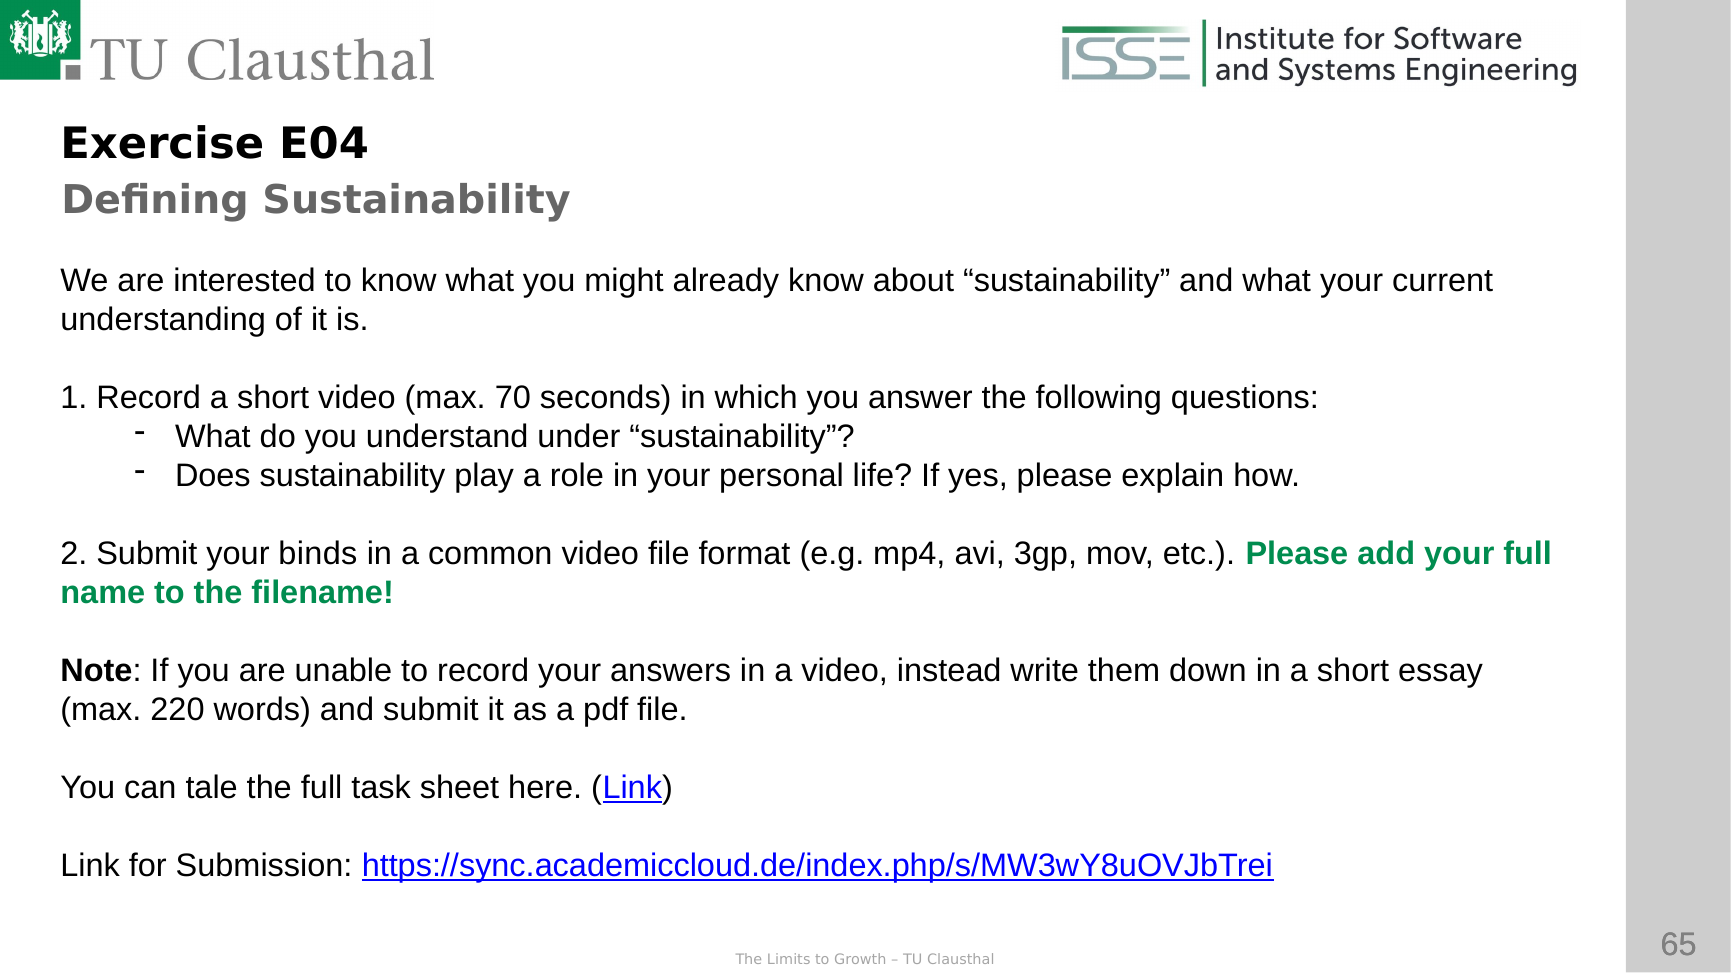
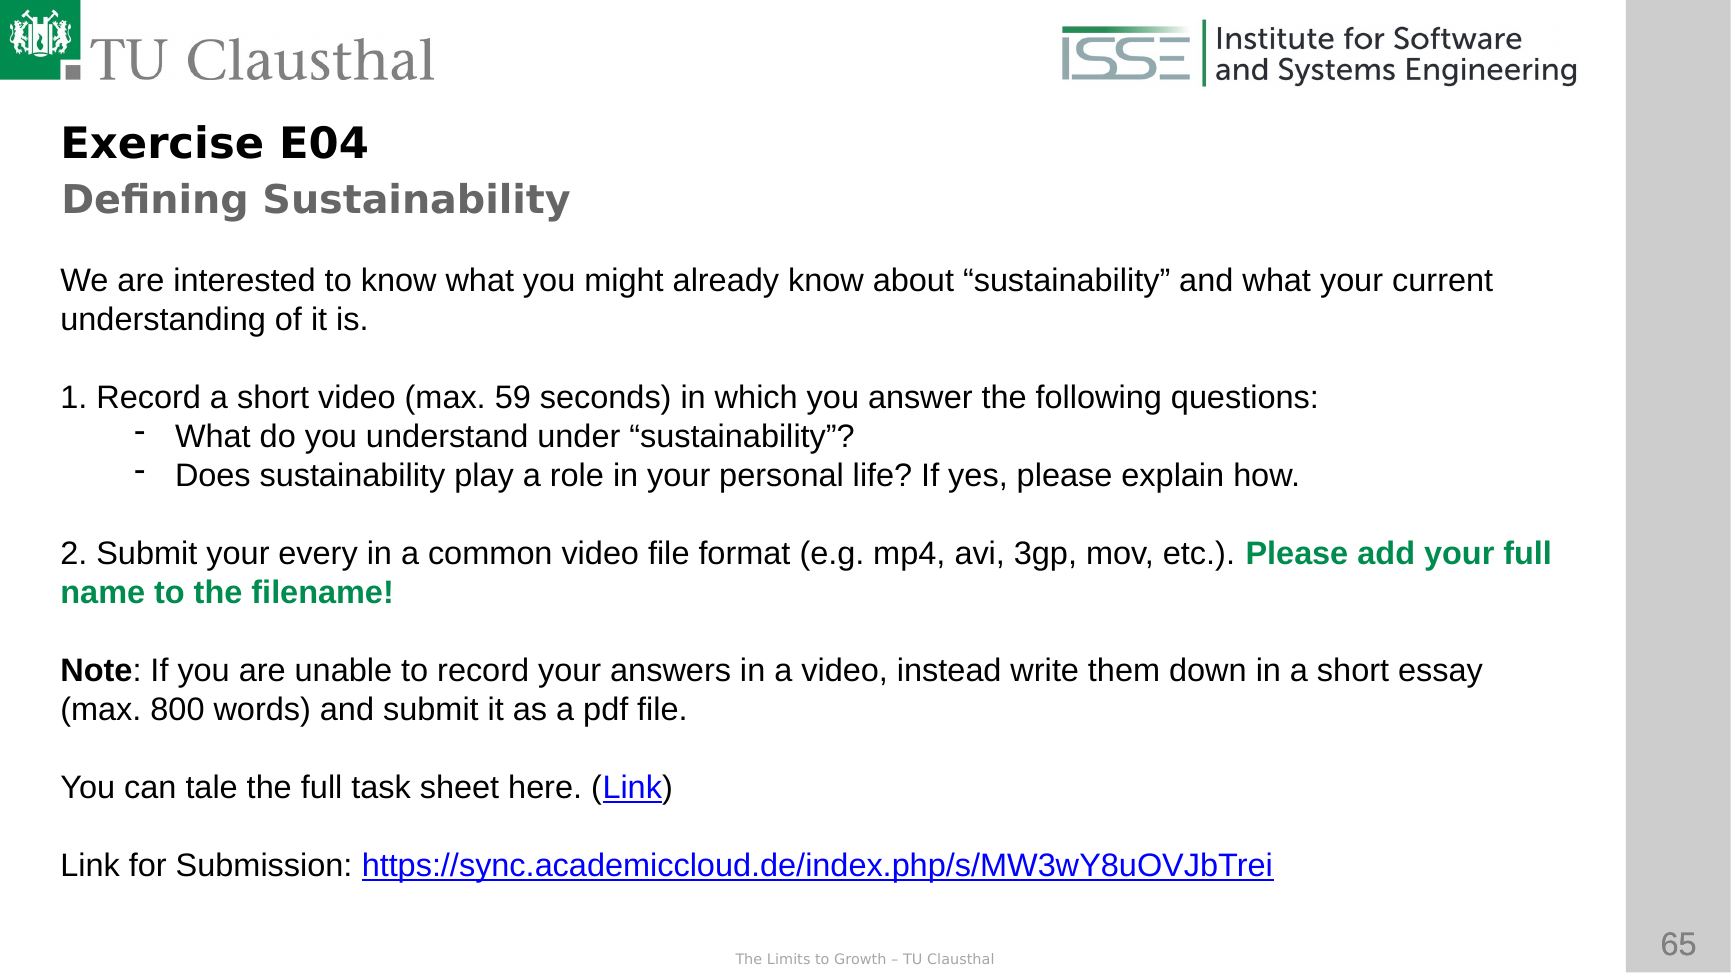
70: 70 -> 59
binds: binds -> every
220: 220 -> 800
